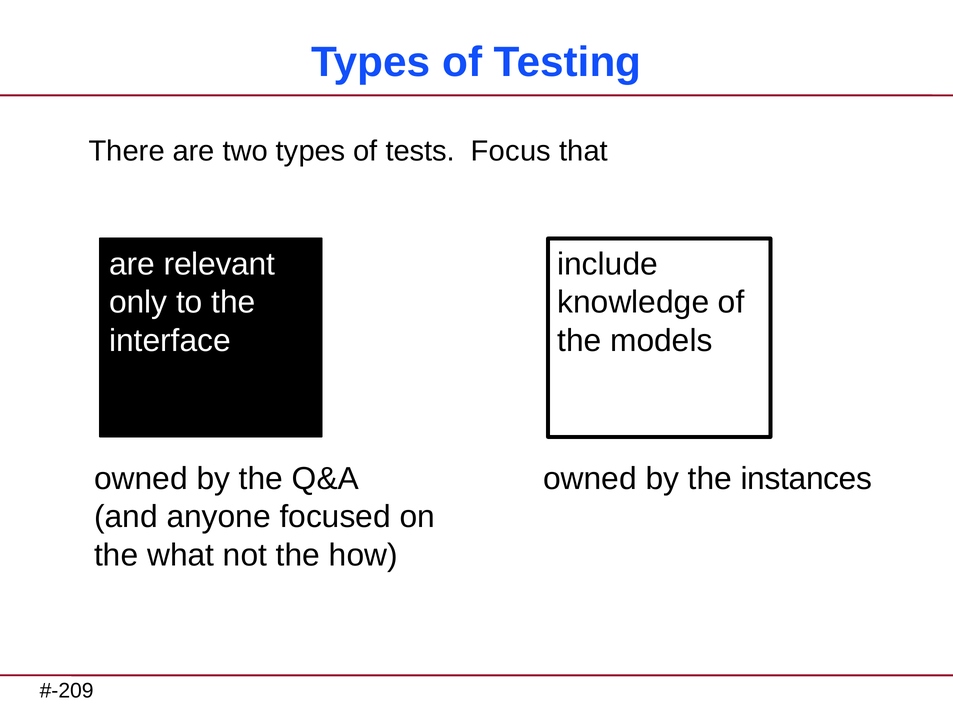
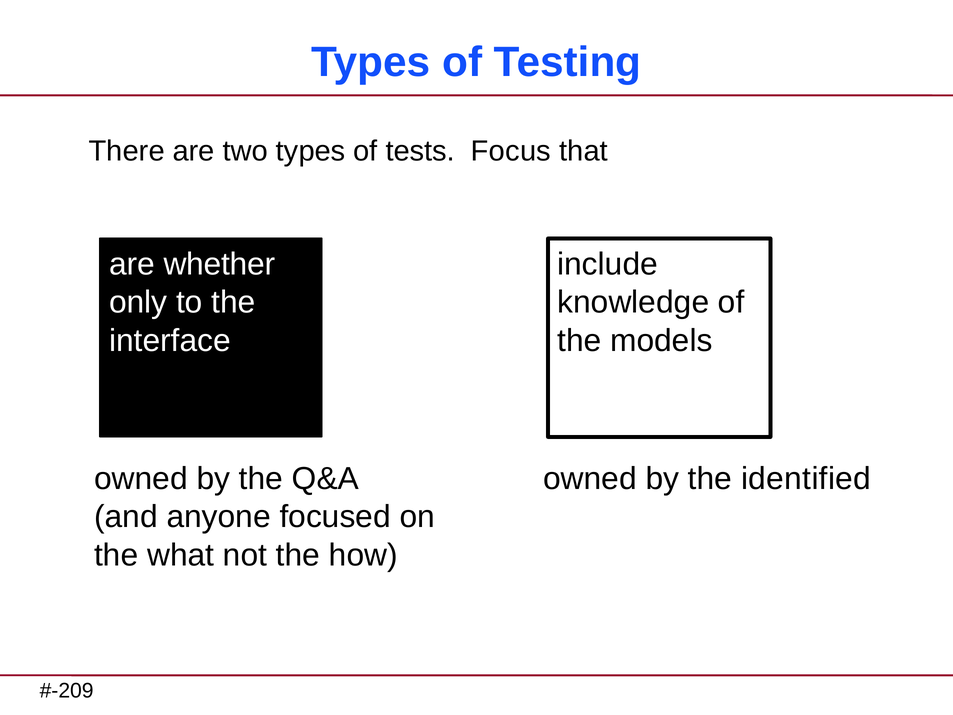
relevant: relevant -> whether
instances: instances -> identified
